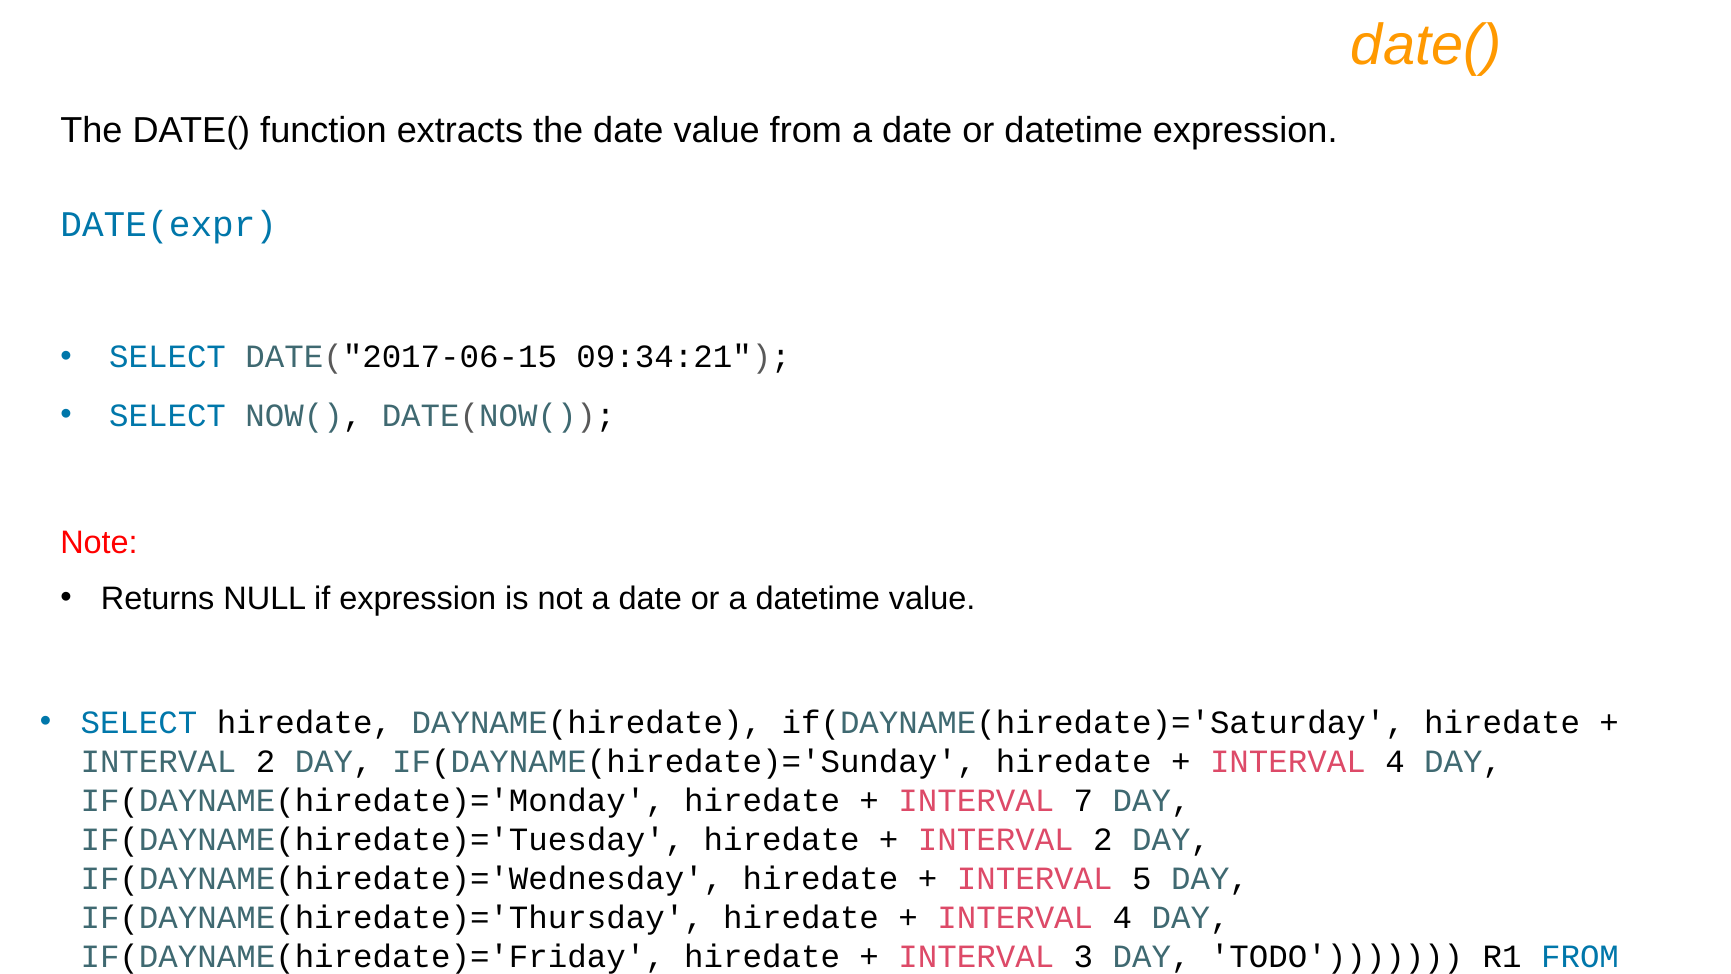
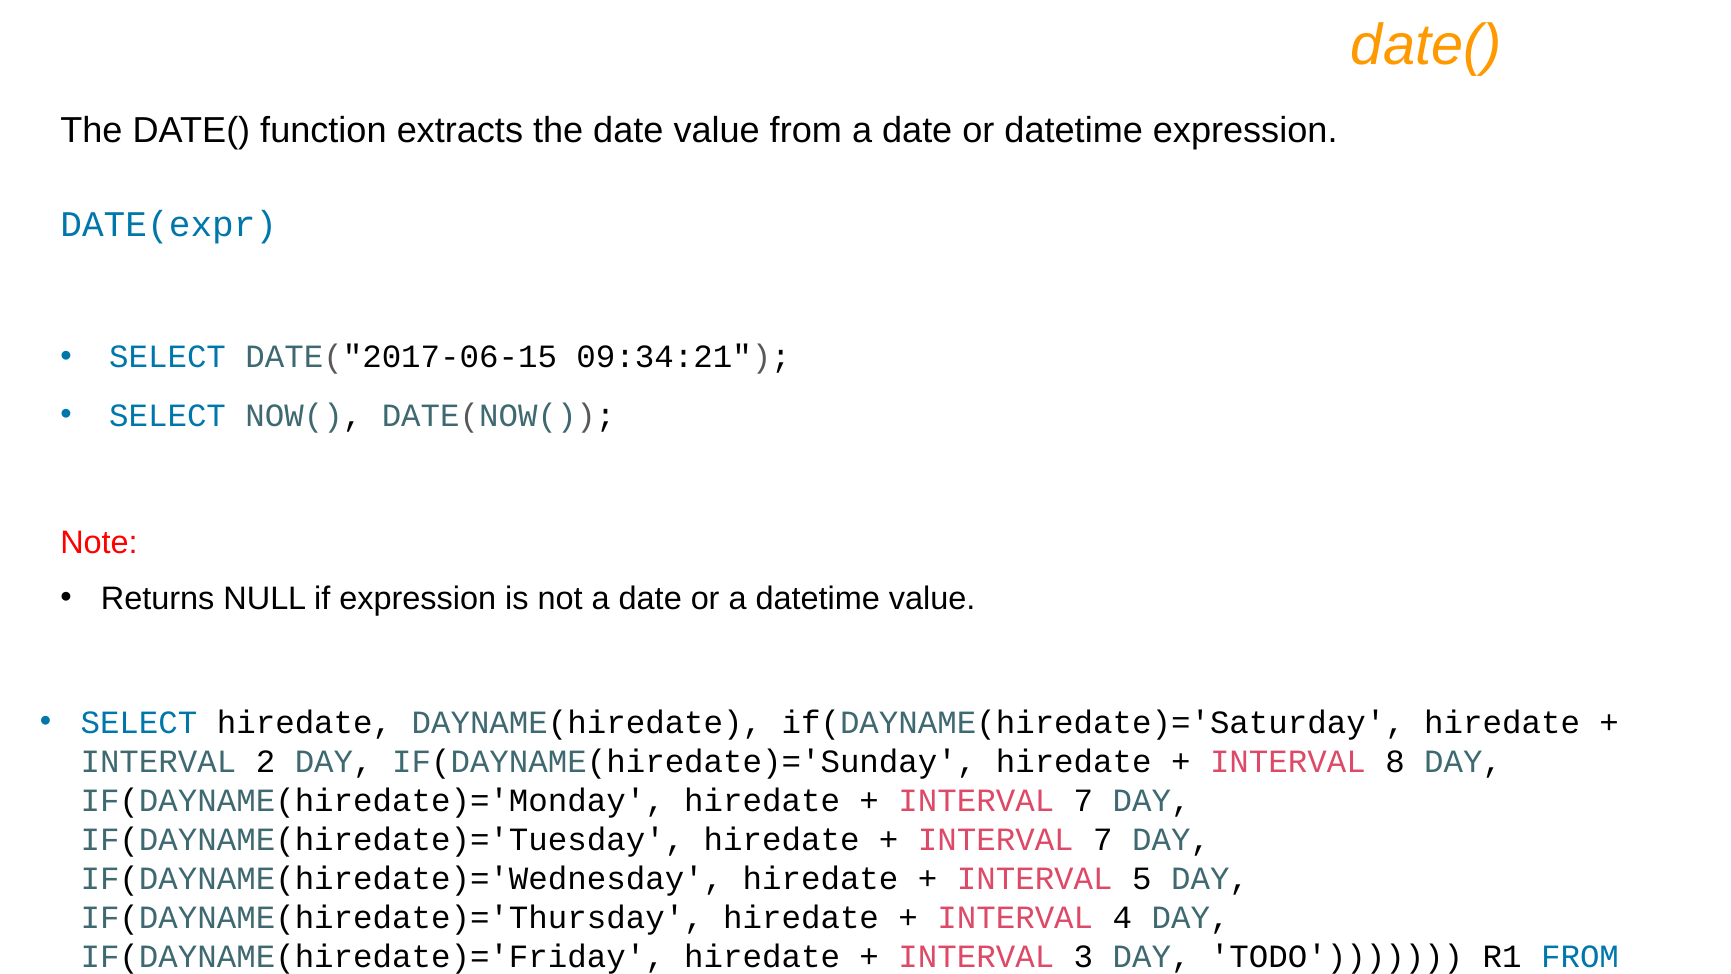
4 at (1395, 762): 4 -> 8
2 at (1103, 839): 2 -> 7
